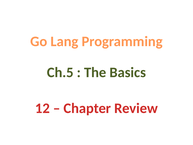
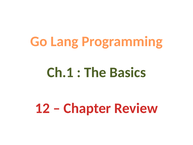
Ch.5: Ch.5 -> Ch.1
